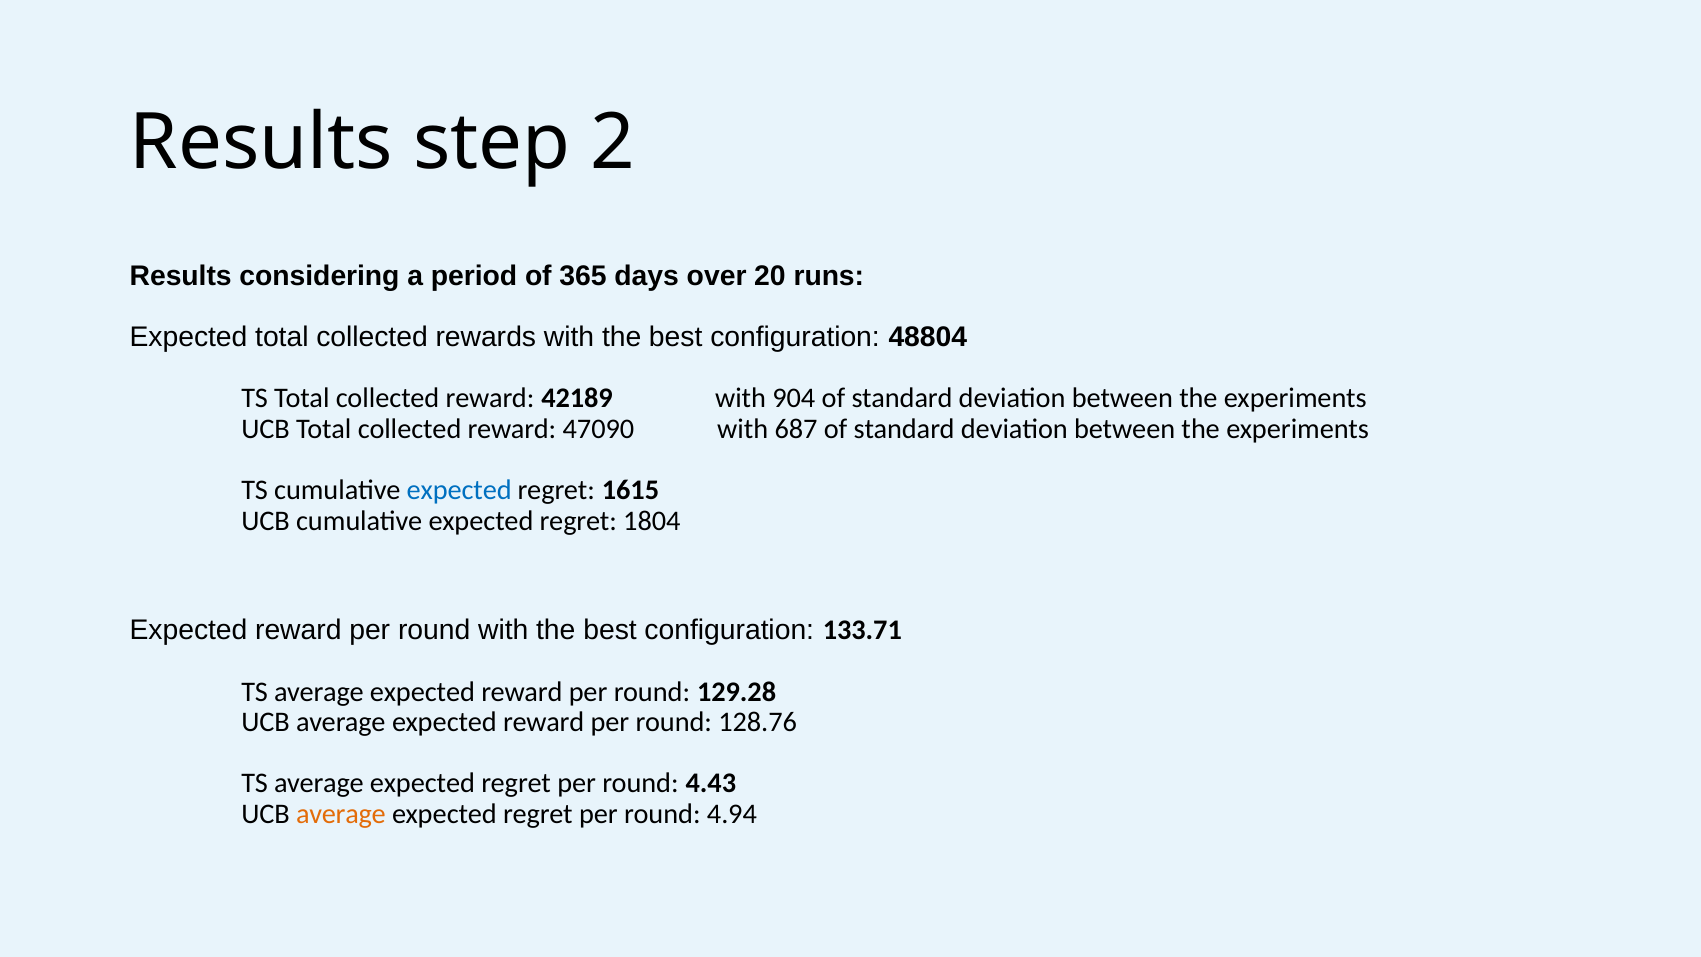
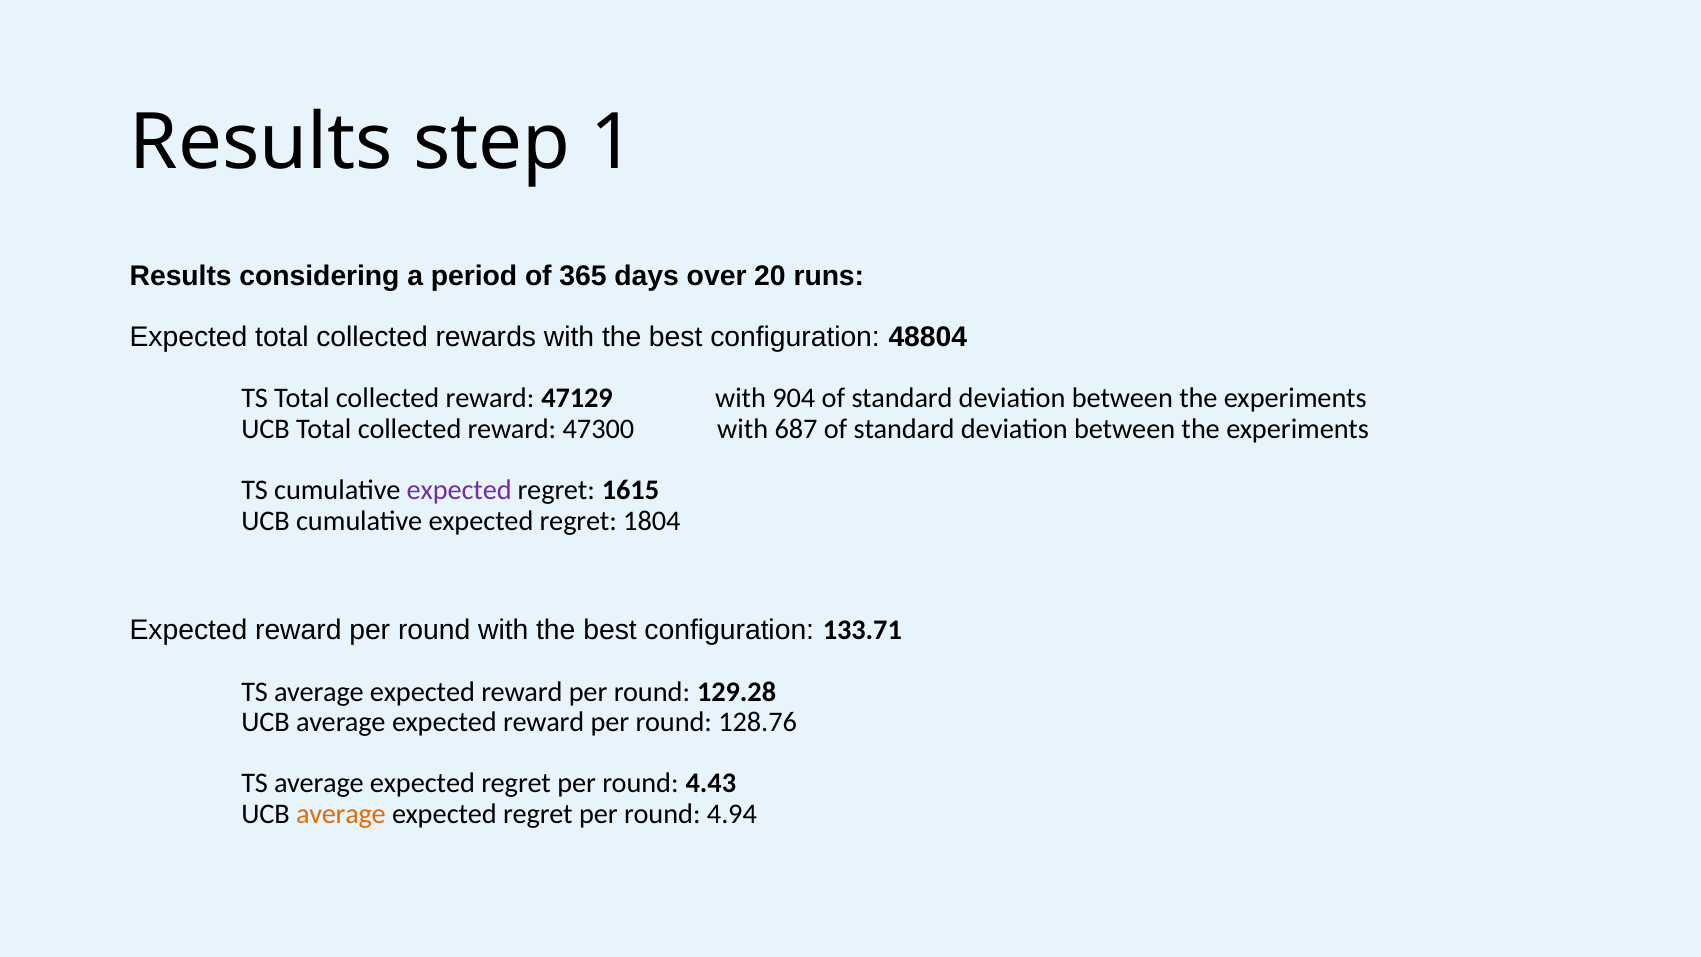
2: 2 -> 1
42189: 42189 -> 47129
47090: 47090 -> 47300
expected at (459, 490) colour: blue -> purple
